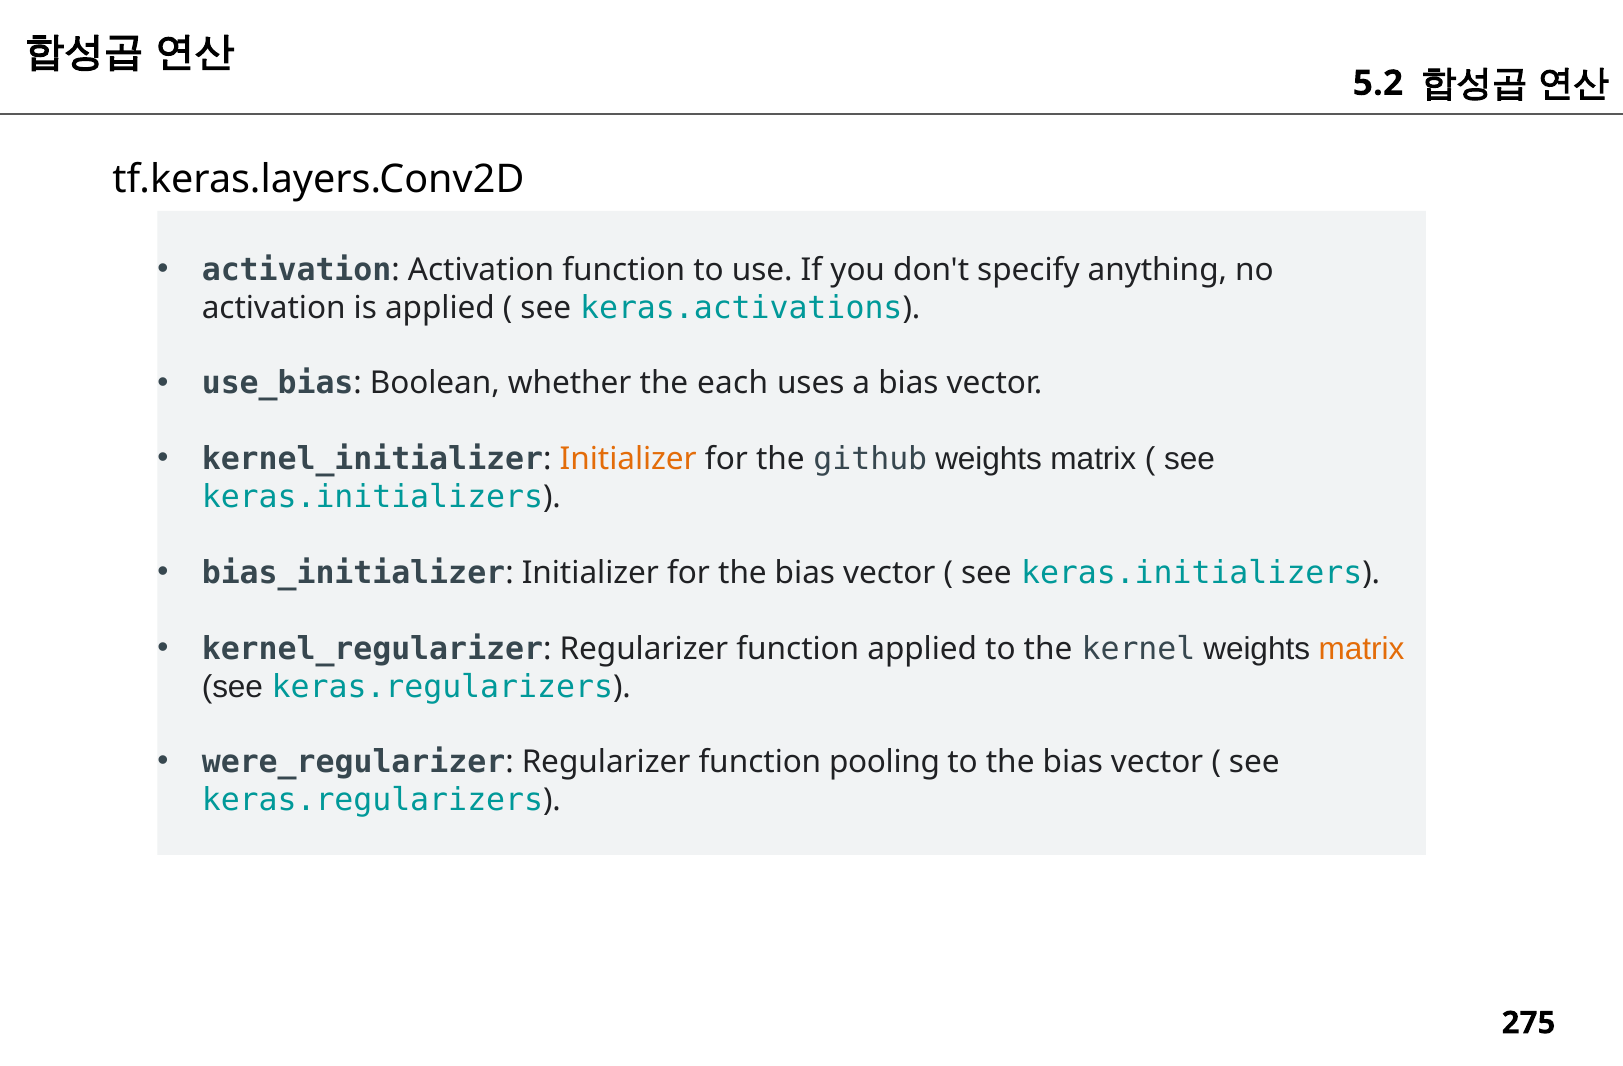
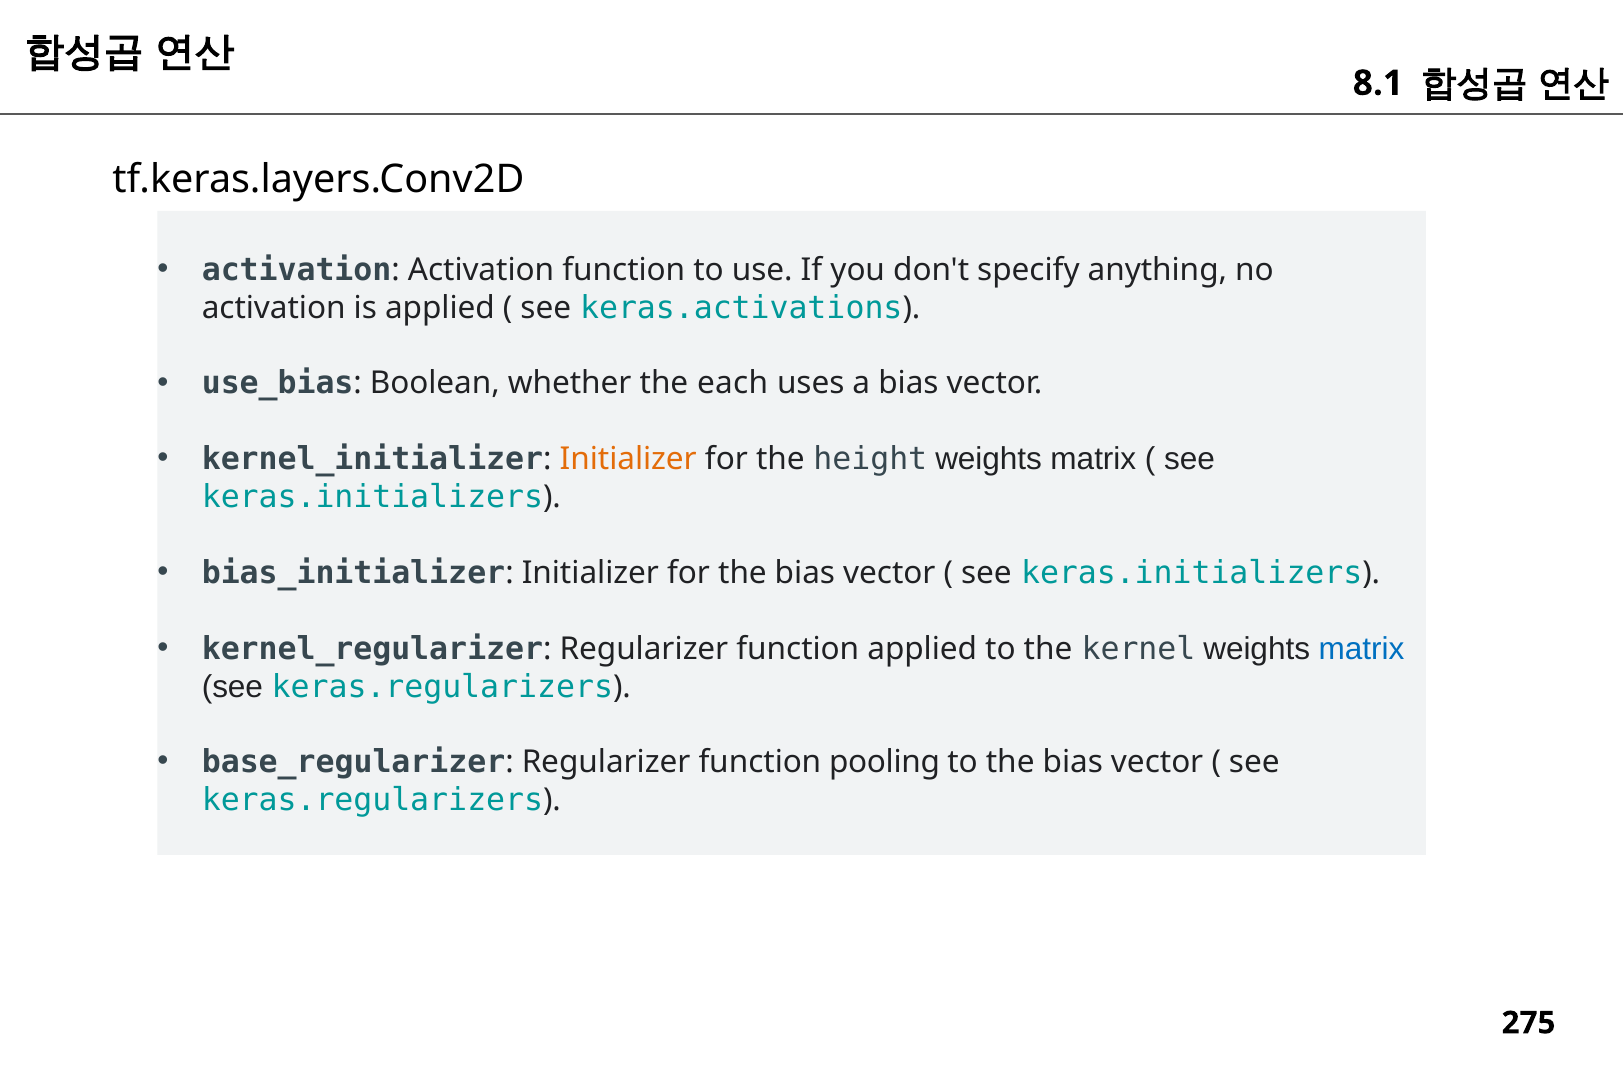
5.2: 5.2 -> 8.1
github: github -> height
matrix at (1362, 649) colour: orange -> blue
were_regularizer: were_regularizer -> base_regularizer
